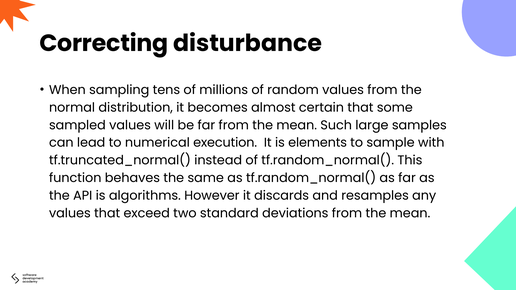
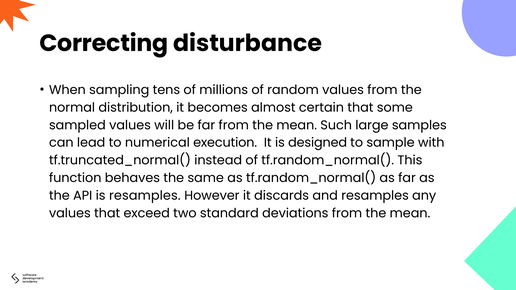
elements: elements -> designed
is algorithms: algorithms -> resamples
